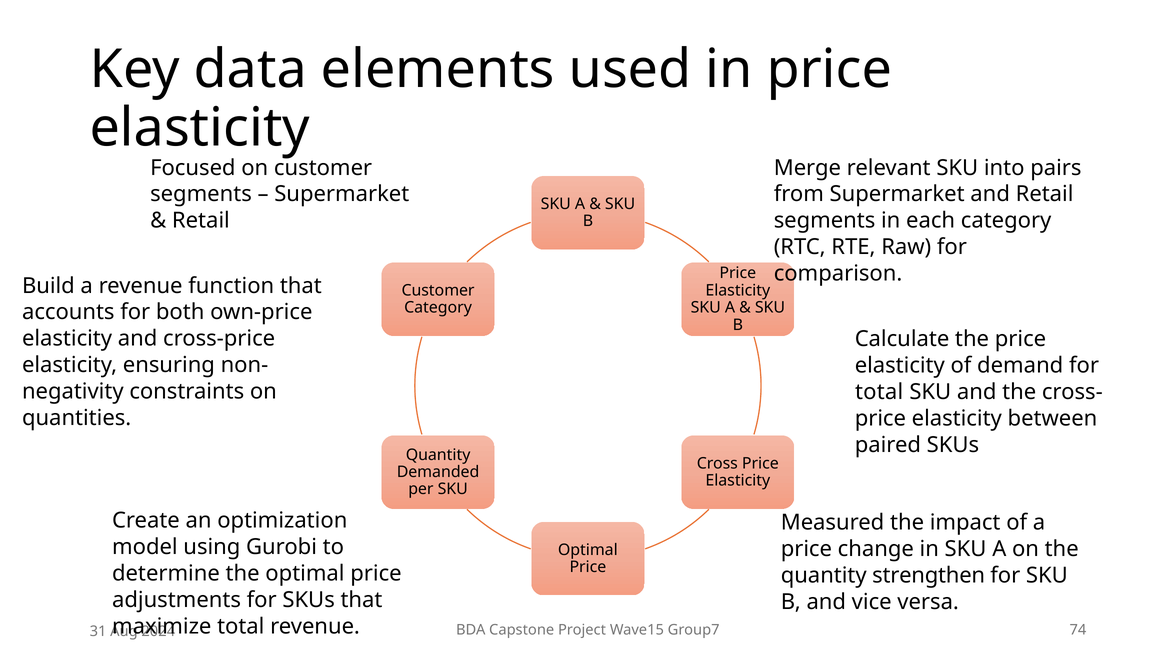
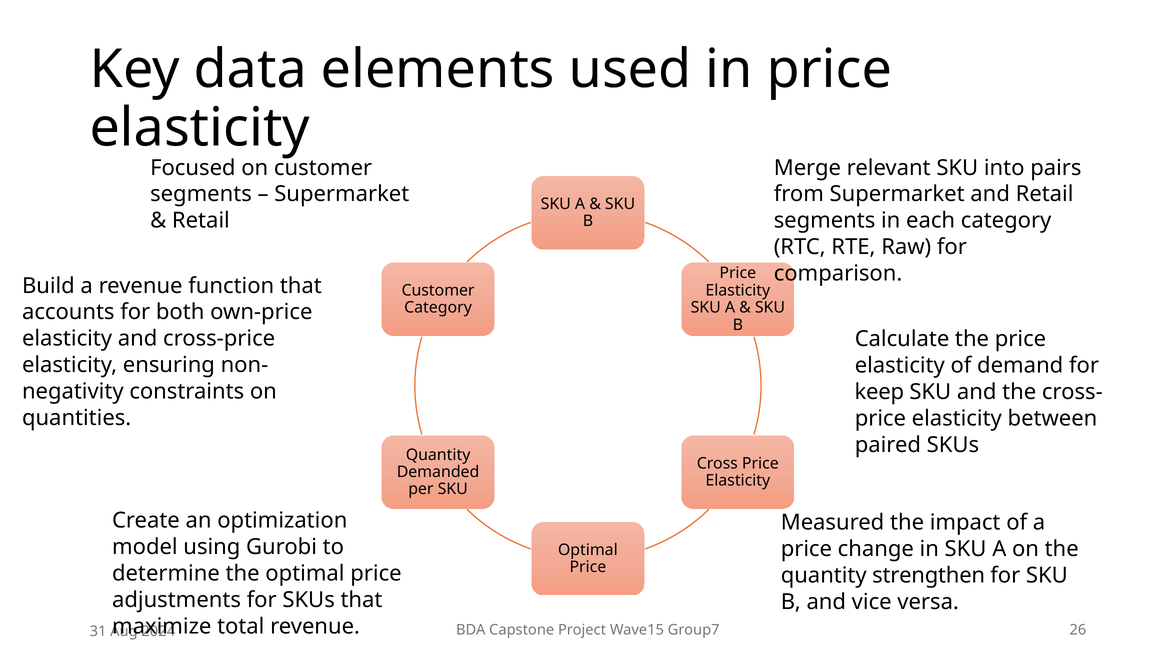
total at (879, 392): total -> keep
74: 74 -> 26
